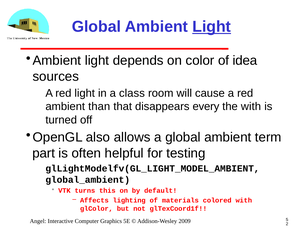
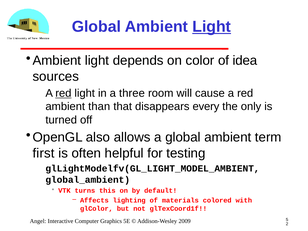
red at (63, 93) underline: none -> present
class: class -> three
the with: with -> only
part: part -> first
